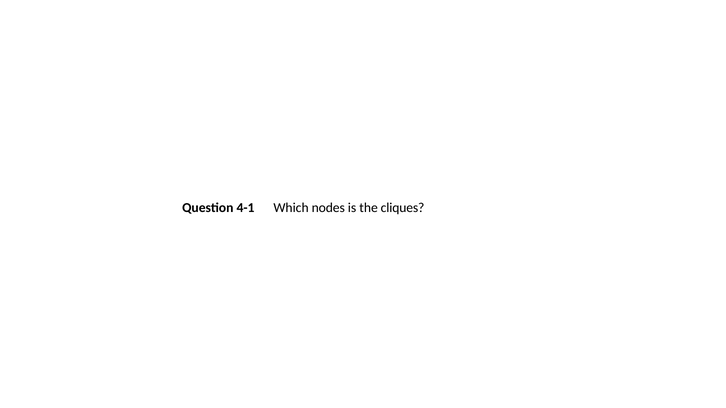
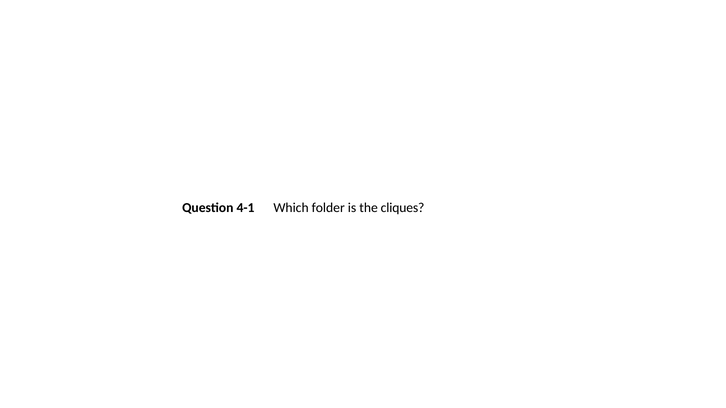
nodes: nodes -> folder
